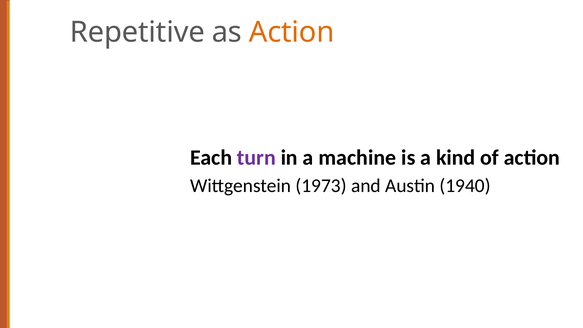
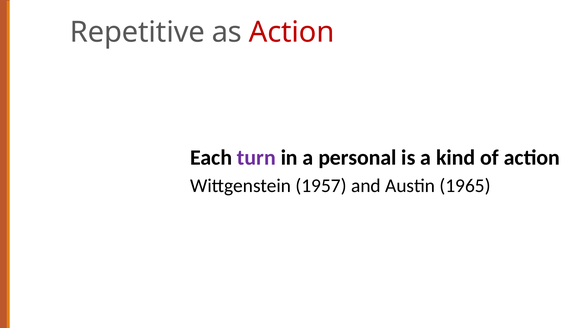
Action at (292, 32) colour: orange -> red
machine: machine -> personal
1973: 1973 -> 1957
1940: 1940 -> 1965
